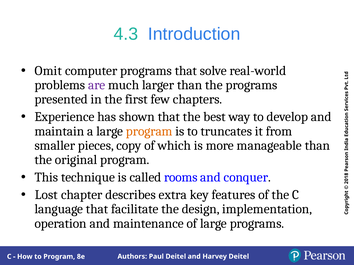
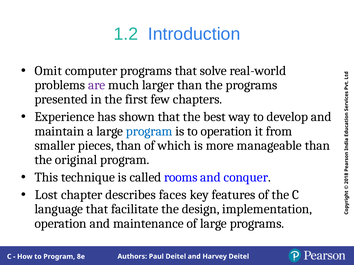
4.3: 4.3 -> 1.2
program at (149, 131) colour: orange -> blue
to truncates: truncates -> operation
pieces copy: copy -> than
extra: extra -> faces
